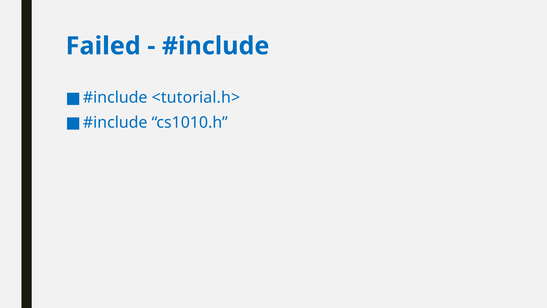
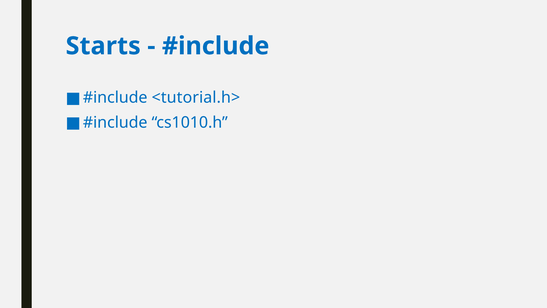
Failed: Failed -> Starts
